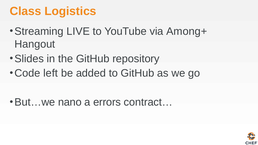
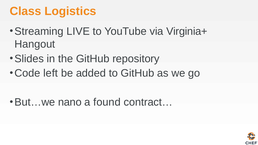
Among+: Among+ -> Virginia+
errors: errors -> found
